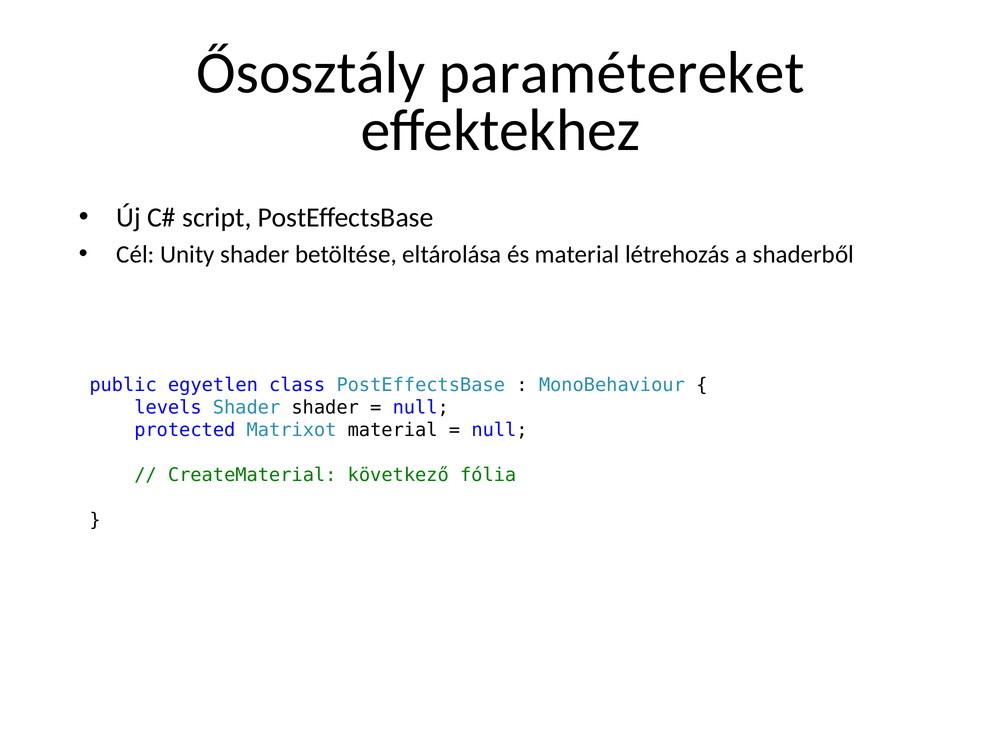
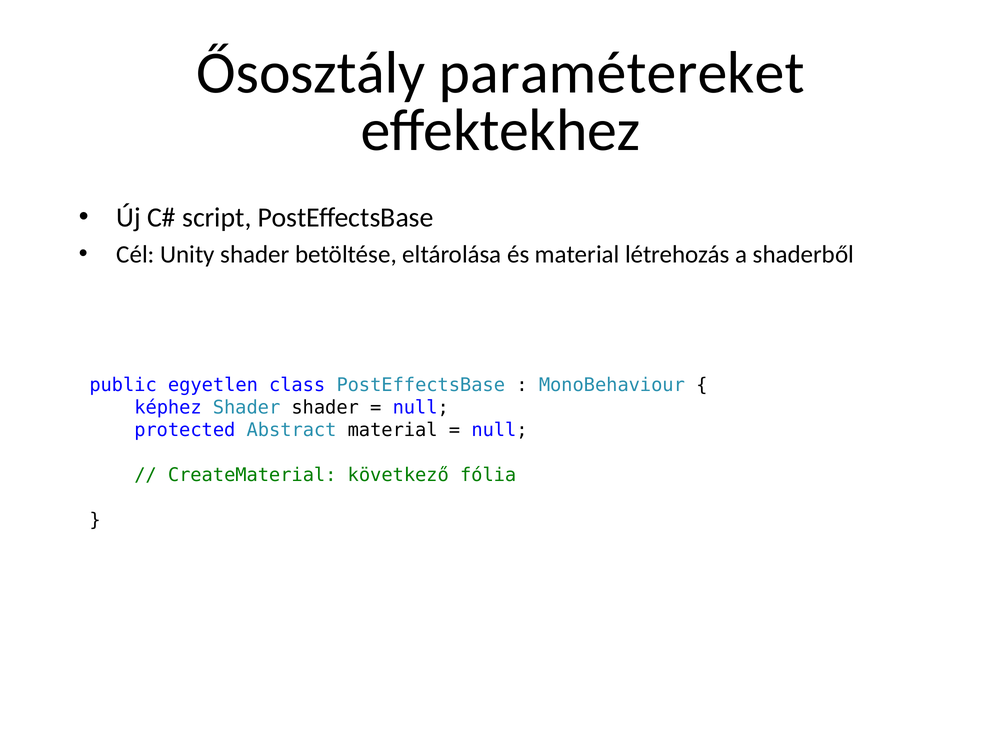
levels: levels -> képhez
Matrixot: Matrixot -> Abstract
